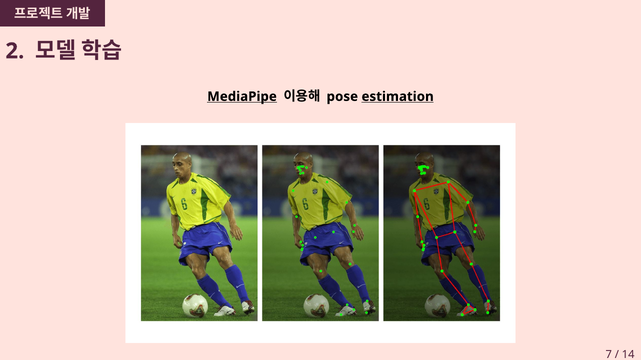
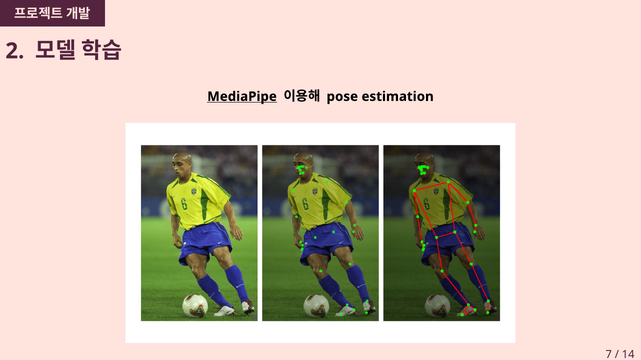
estimation underline: present -> none
